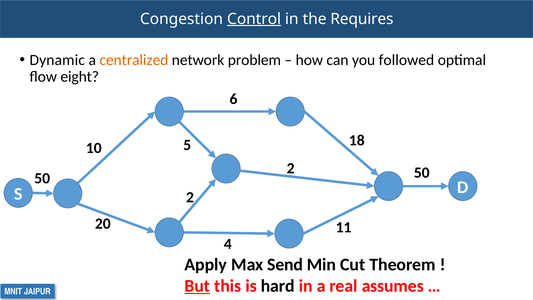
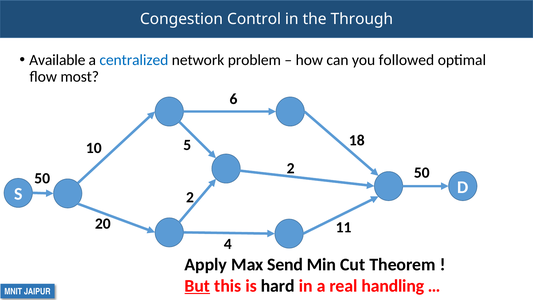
Control underline: present -> none
Requires: Requires -> Through
Dynamic: Dynamic -> Available
centralized colour: orange -> blue
eight: eight -> most
assumes: assumes -> handling
